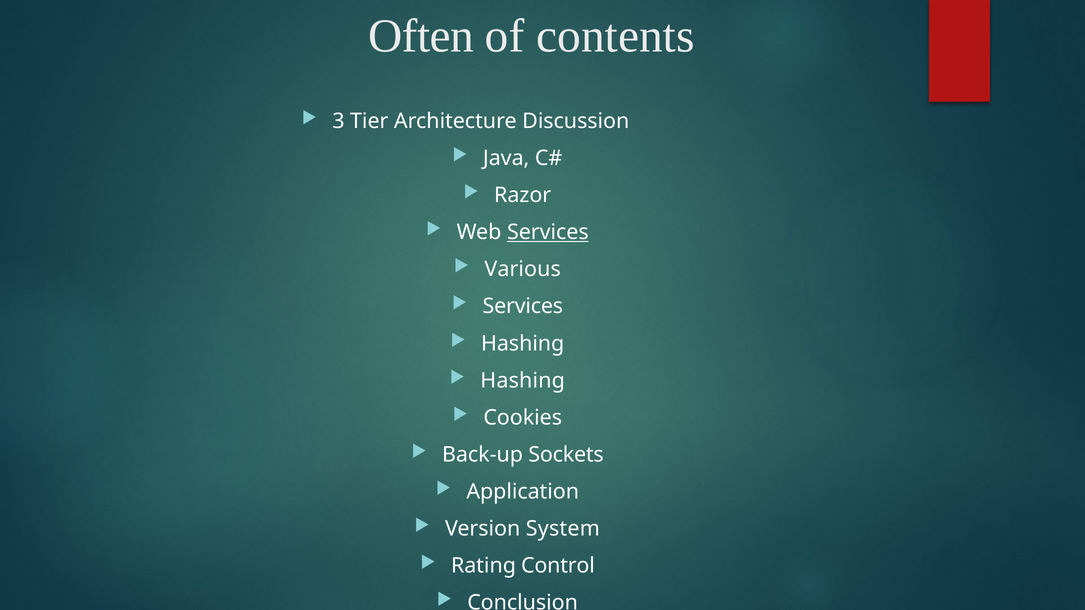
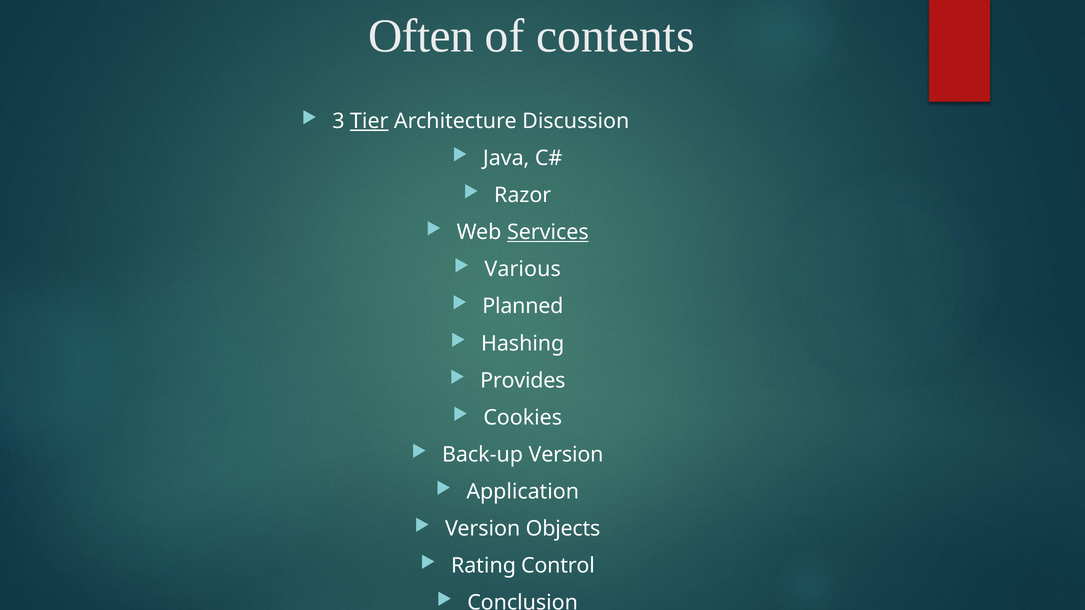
Tier underline: none -> present
Services at (523, 307): Services -> Planned
Hashing at (523, 381): Hashing -> Provides
Back-up Sockets: Sockets -> Version
System: System -> Objects
